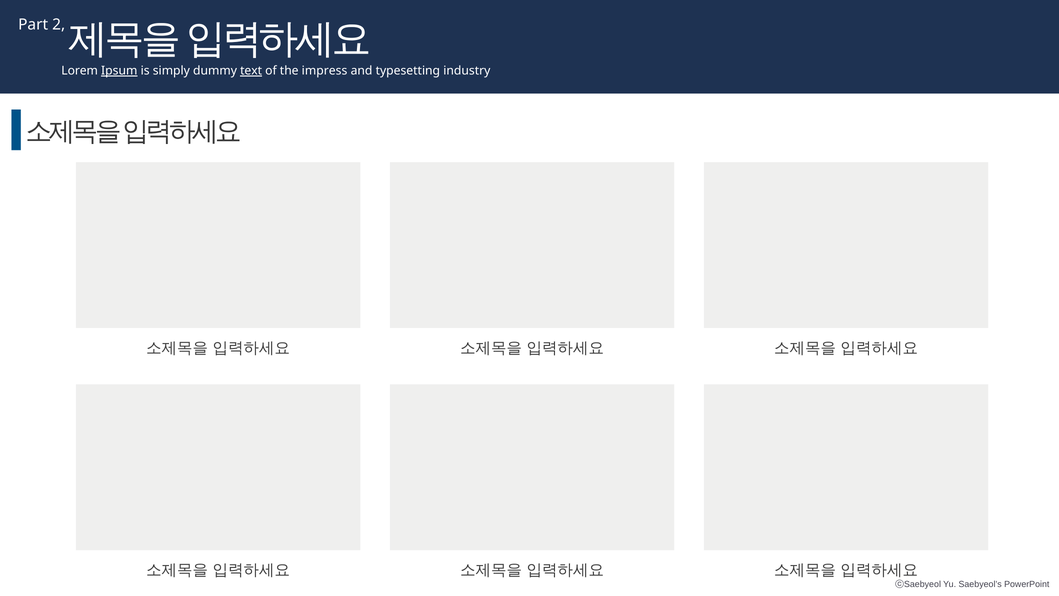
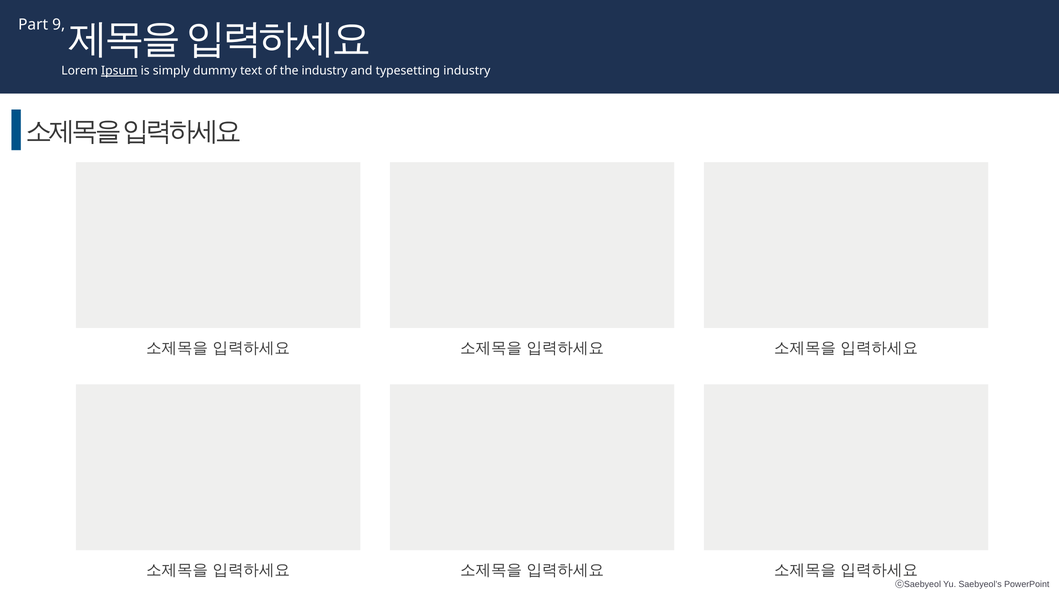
2: 2 -> 9
text underline: present -> none
the impress: impress -> industry
